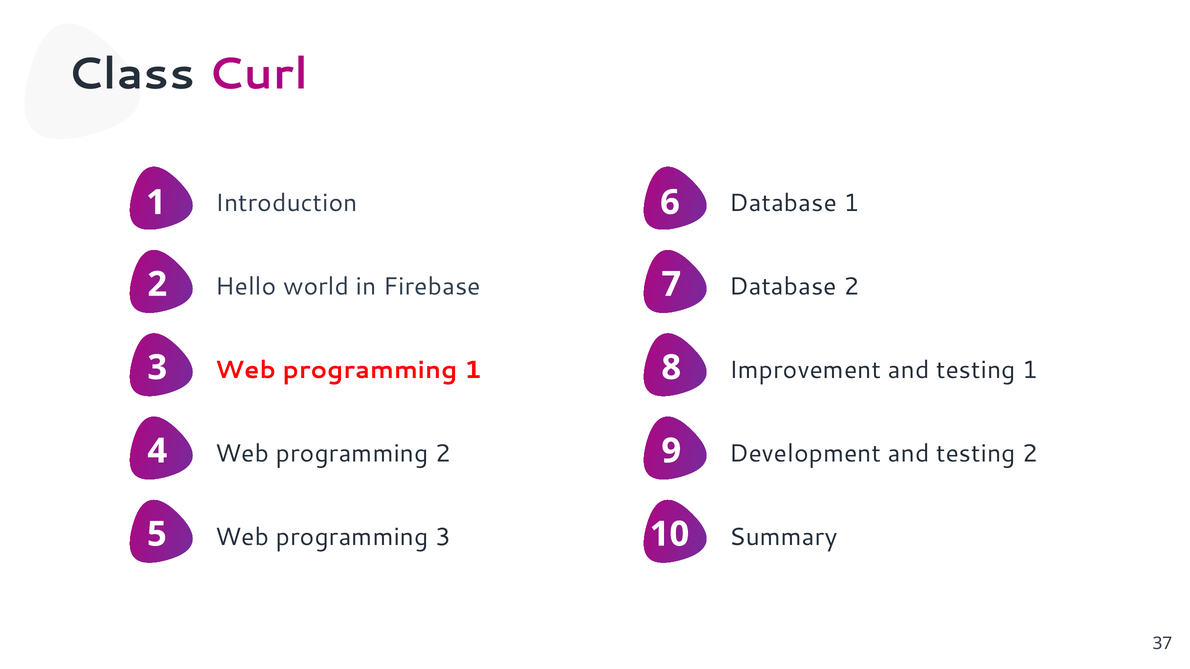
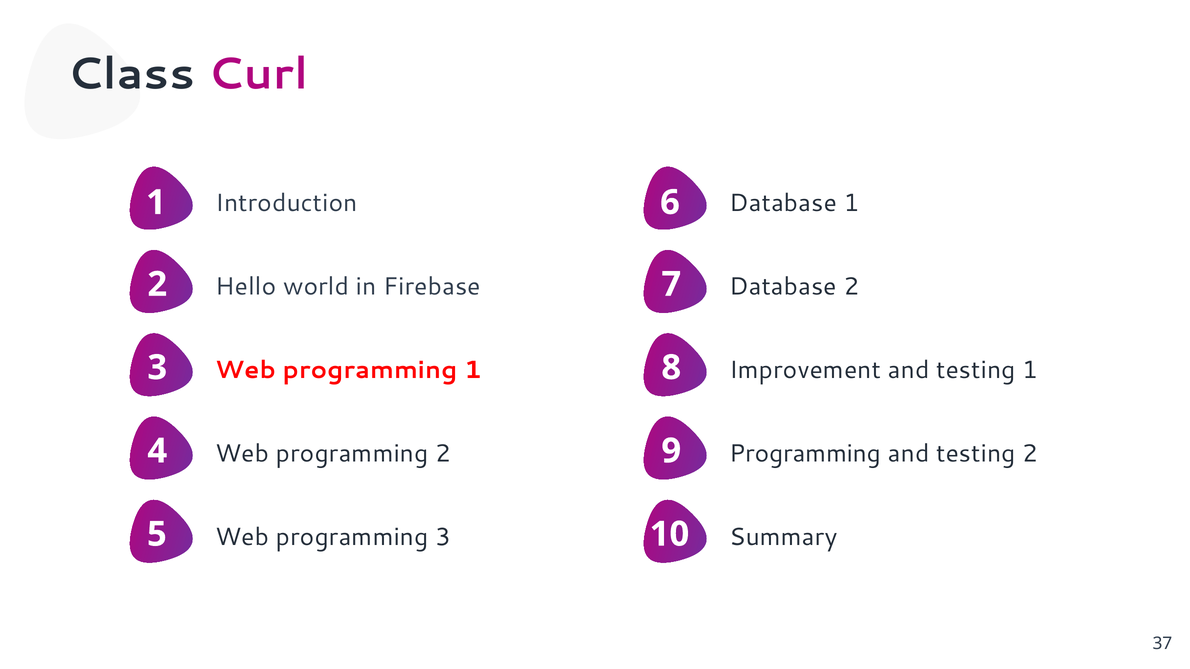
Development at (805, 454): Development -> Programming
